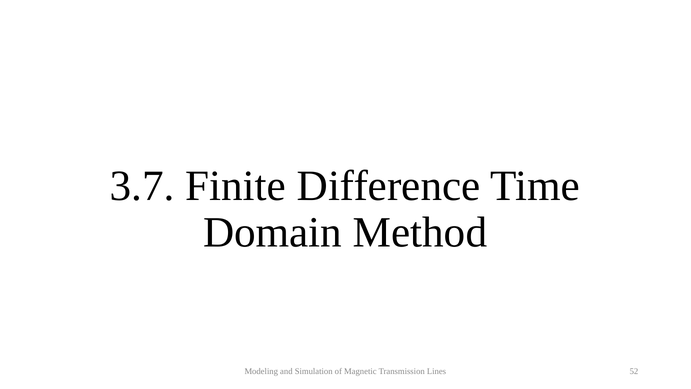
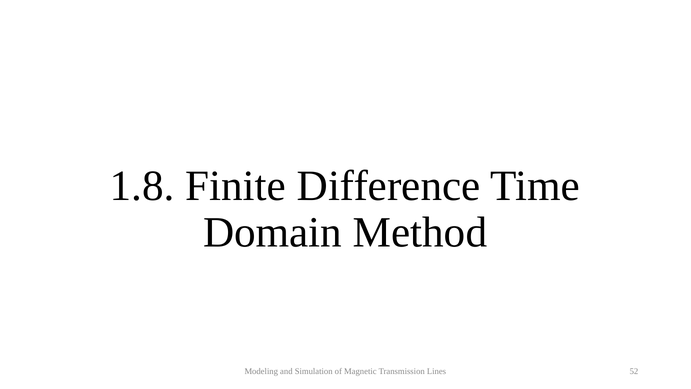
3.7: 3.7 -> 1.8
